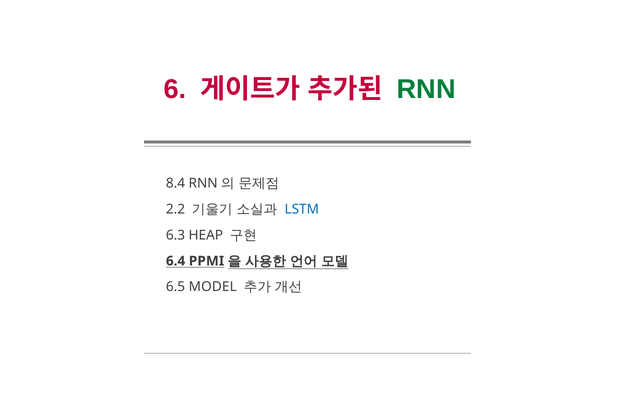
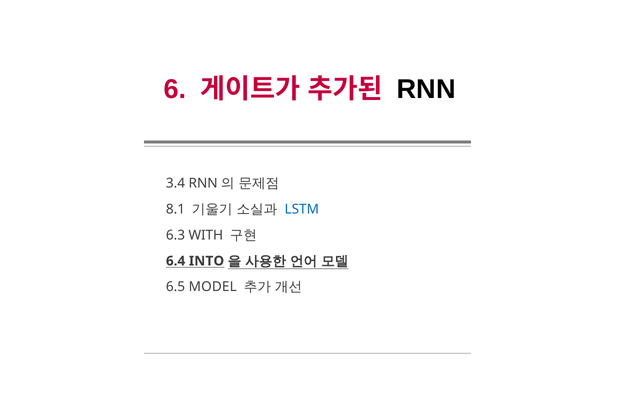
RNN colour: green -> black
8.4: 8.4 -> 3.4
2.2: 2.2 -> 8.1
HEAP: HEAP -> WITH
PPMI: PPMI -> INTO
